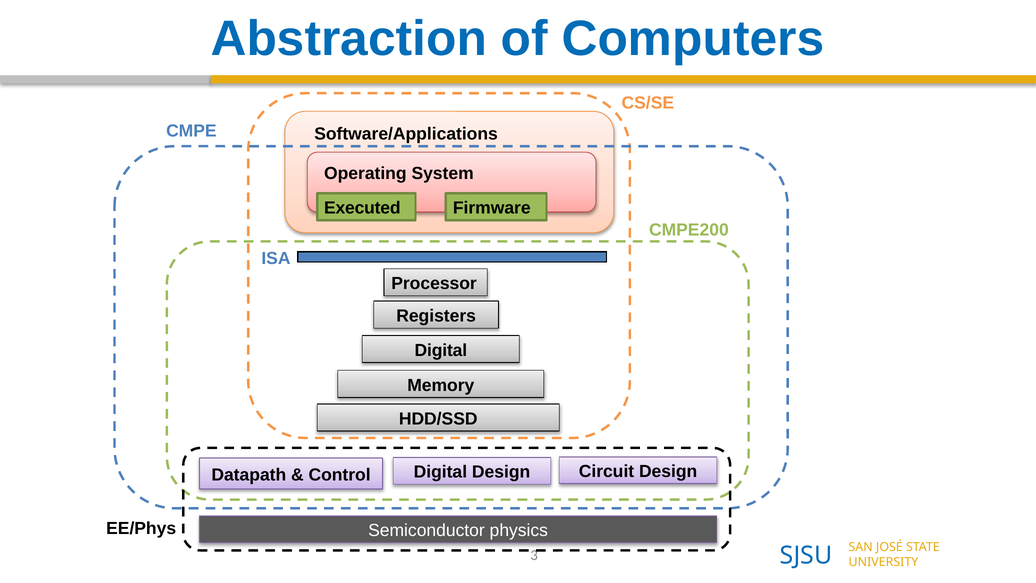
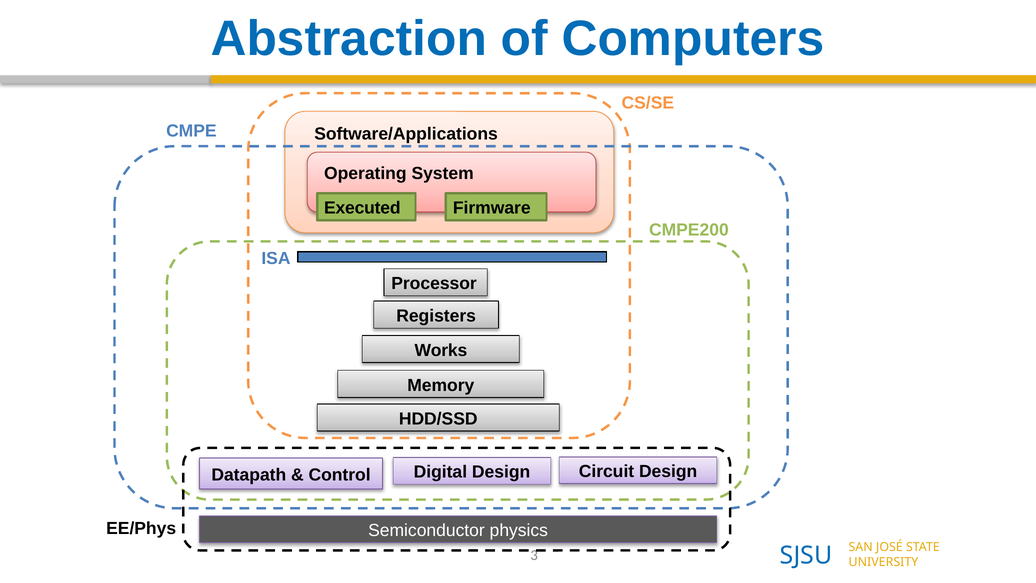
Digital at (441, 350): Digital -> Works
